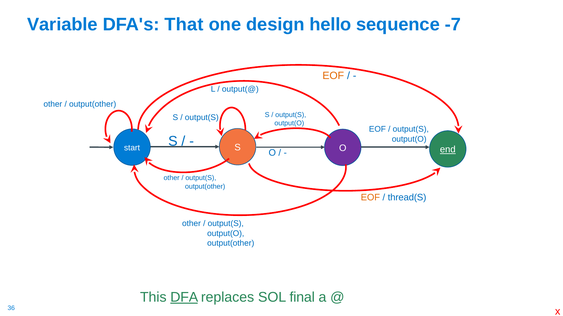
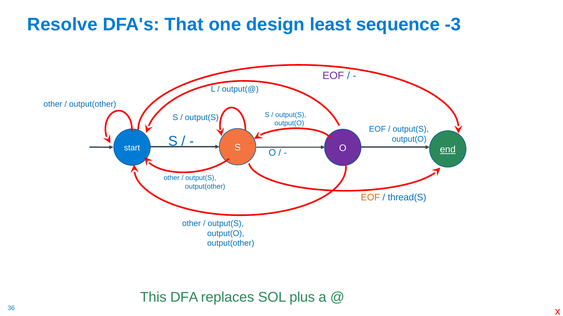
Variable: Variable -> Resolve
hello: hello -> least
-7: -7 -> -3
EOF at (333, 76) colour: orange -> purple
DFA underline: present -> none
final: final -> plus
